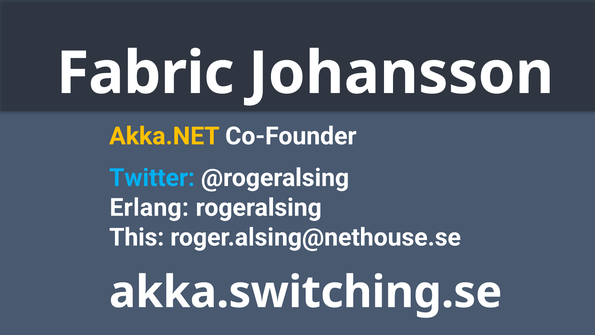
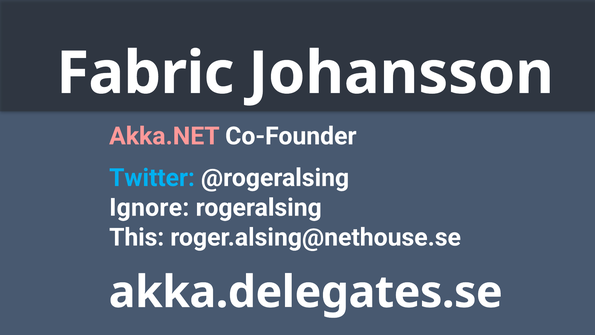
Akka.NET colour: yellow -> pink
Erlang: Erlang -> Ignore
akka.switching.se: akka.switching.se -> akka.delegates.se
